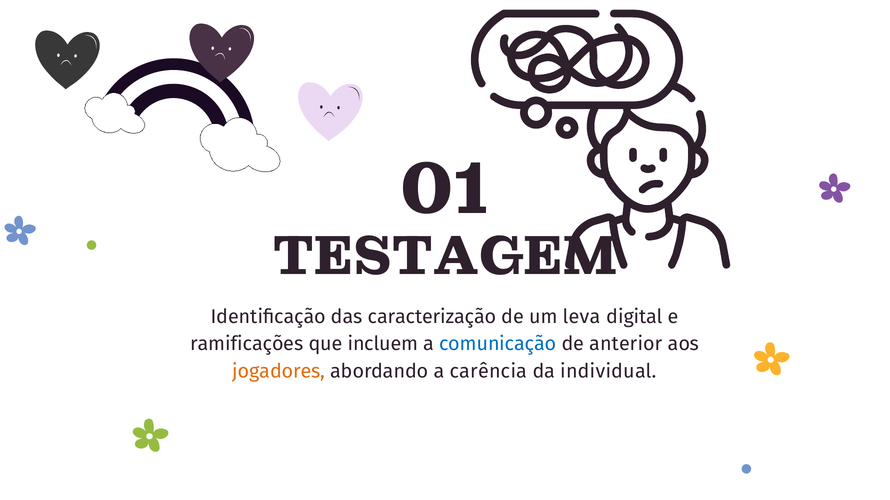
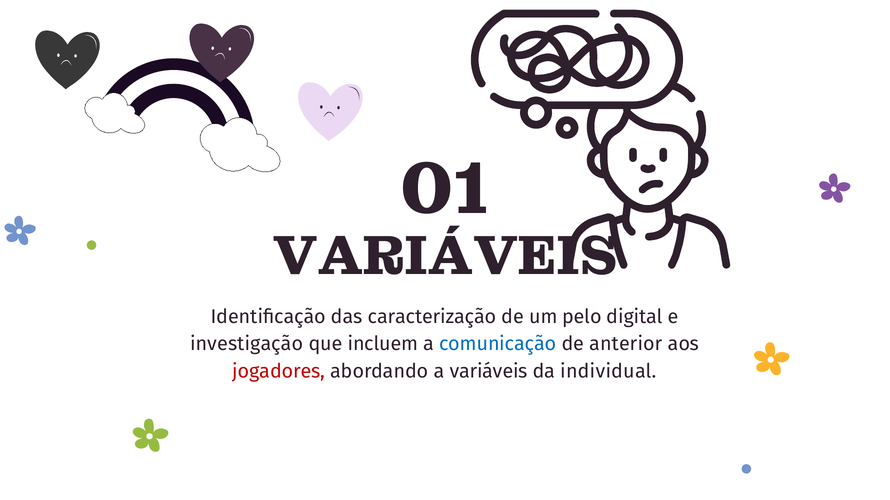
TESTAGEM at (445, 256): TESTAGEM -> VARIÁVEIS
leva: leva -> pelo
ramificações: ramificações -> investigação
jogadores colour: orange -> red
a carência: carência -> variáveis
